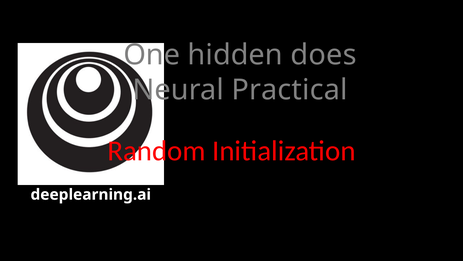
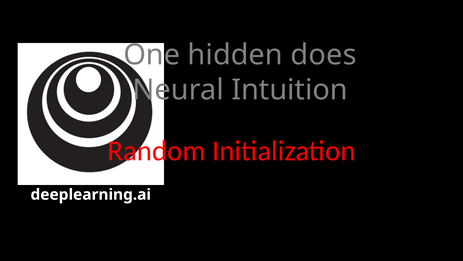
Practical: Practical -> Intuition
